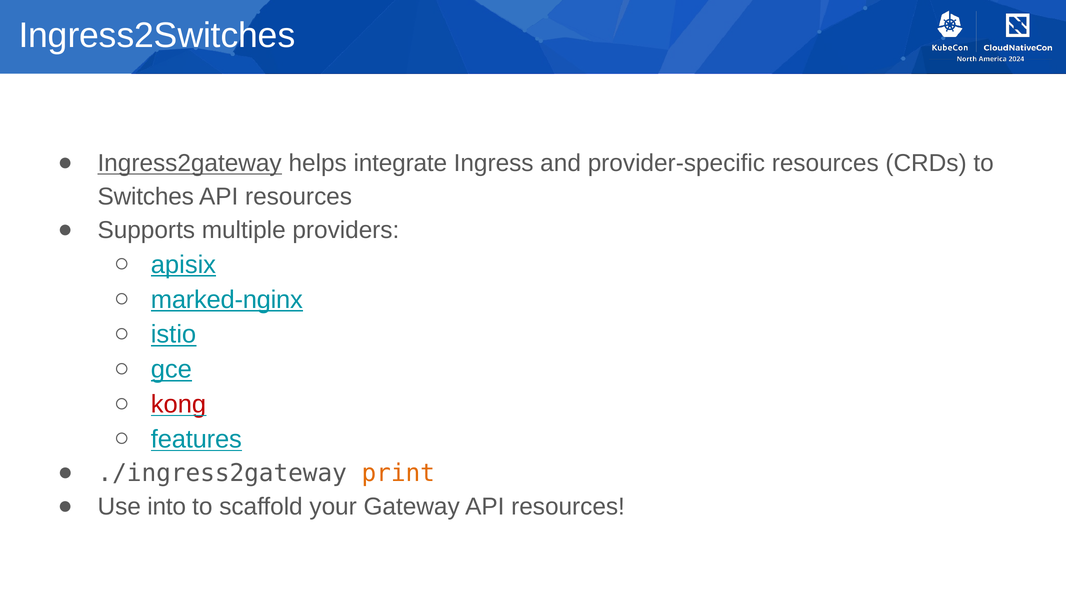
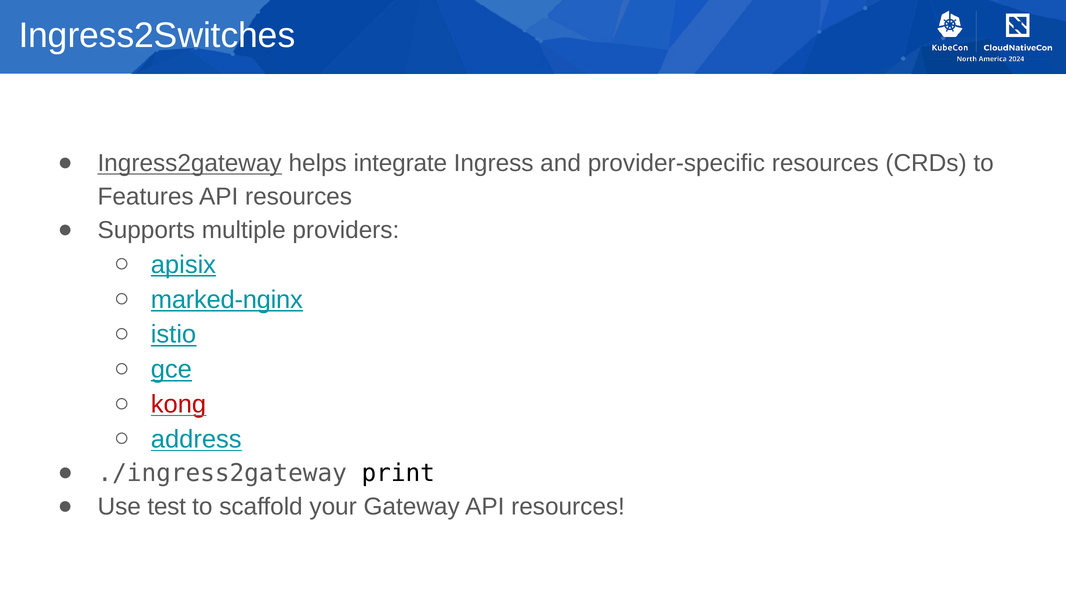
Switches: Switches -> Features
features: features -> address
print colour: orange -> black
into: into -> test
